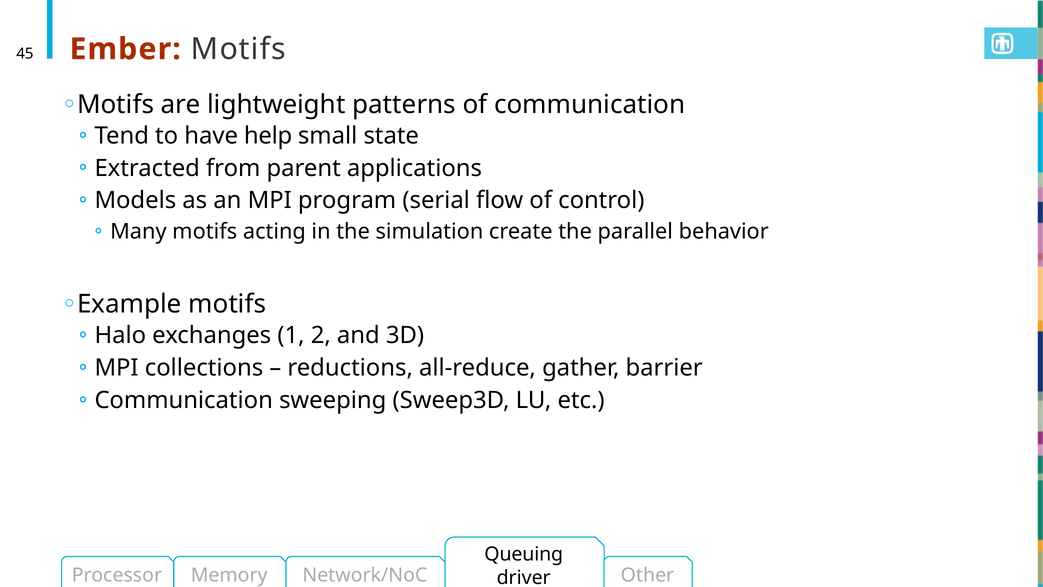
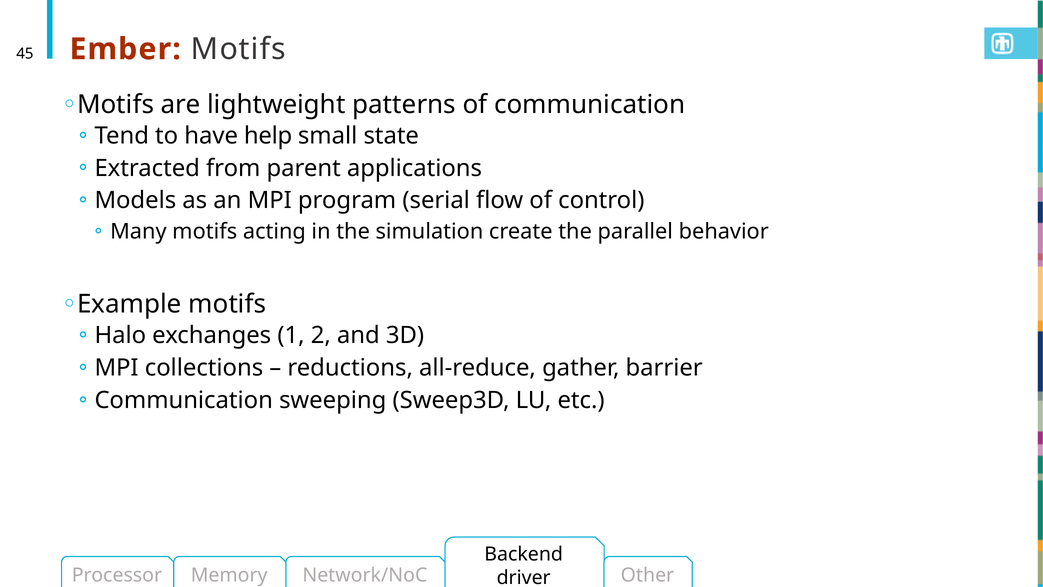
Queuing: Queuing -> Backend
